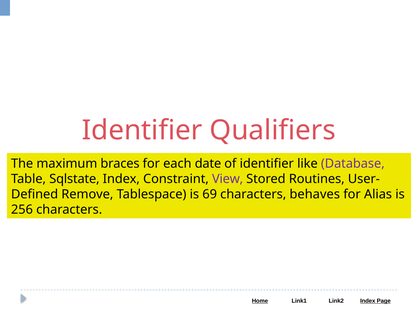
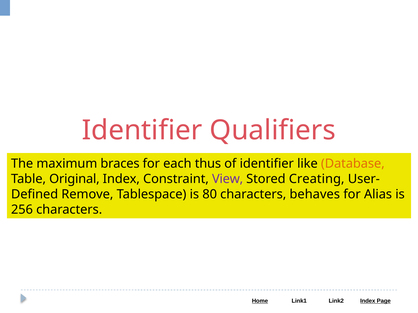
date: date -> thus
Database colour: purple -> orange
Sqlstate: Sqlstate -> Original
Routines: Routines -> Creating
69: 69 -> 80
